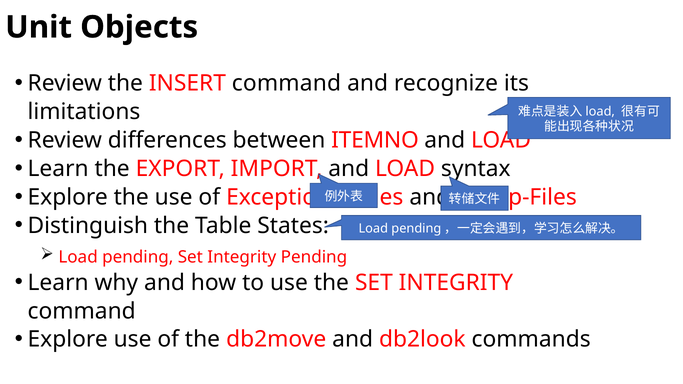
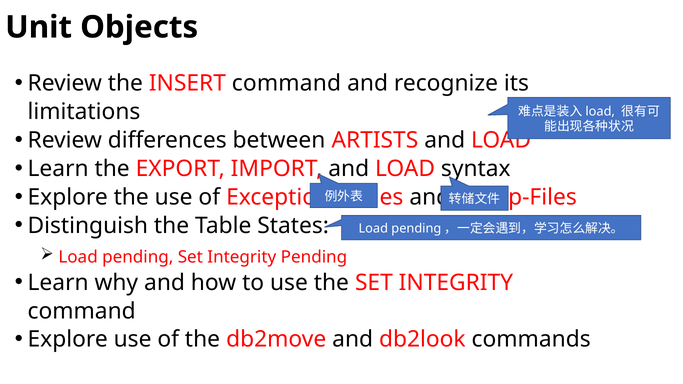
ITEMNO: ITEMNO -> ARTISTS
